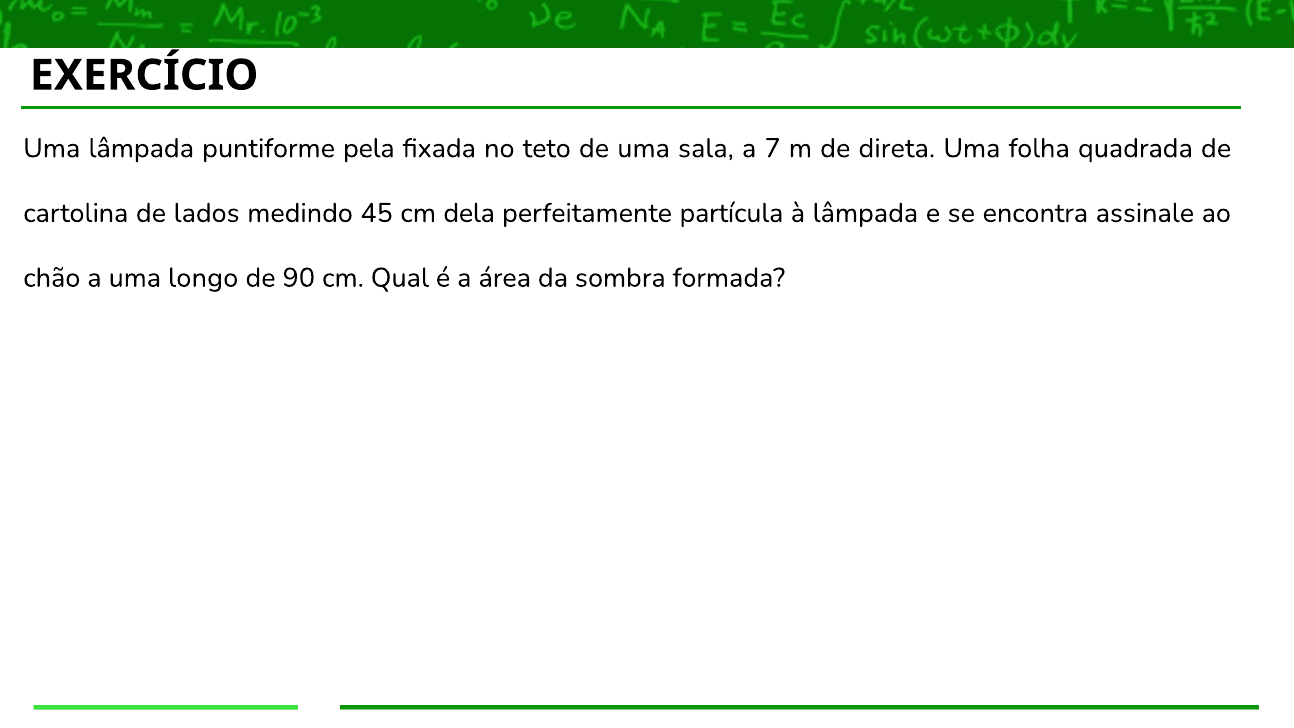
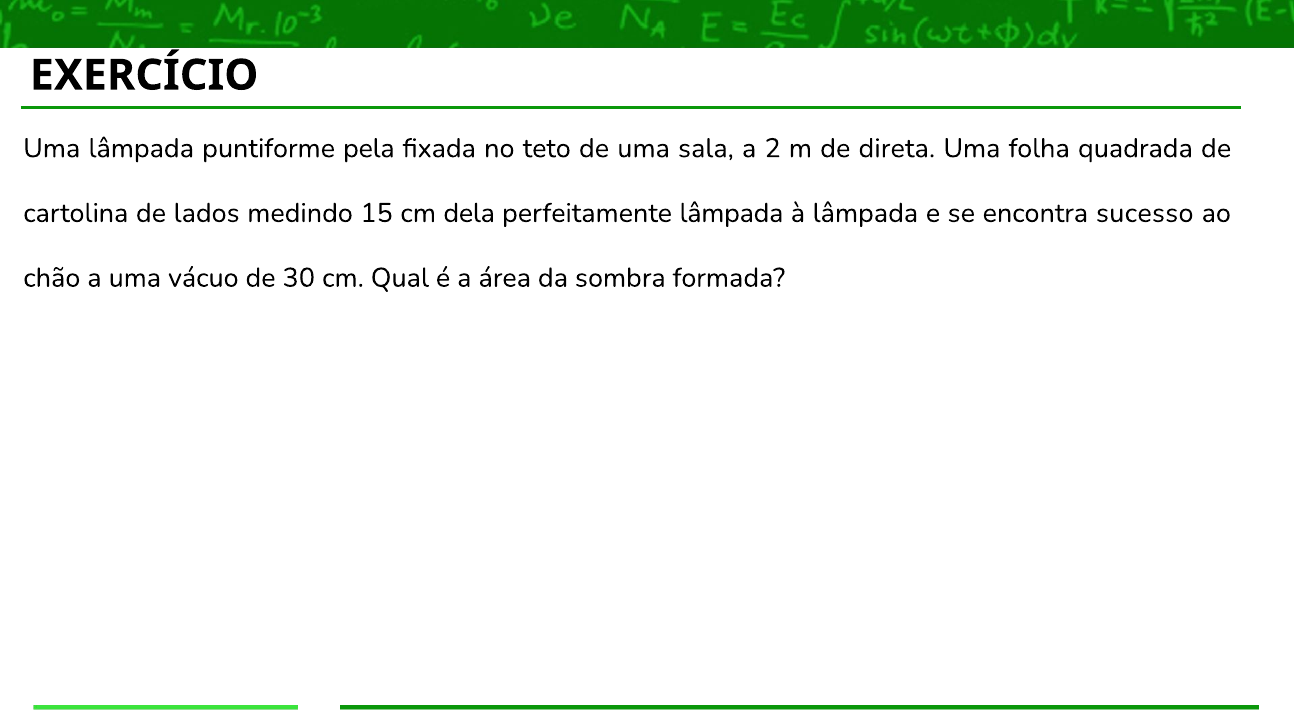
7: 7 -> 2
45: 45 -> 15
perfeitamente partícula: partícula -> lâmpada
assinale: assinale -> sucesso
longo: longo -> vácuo
90: 90 -> 30
